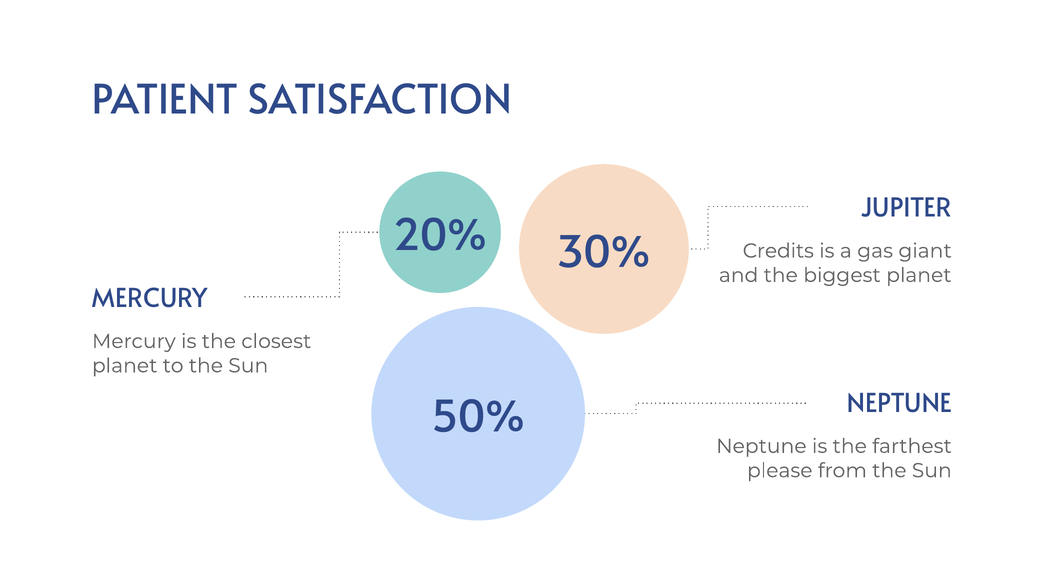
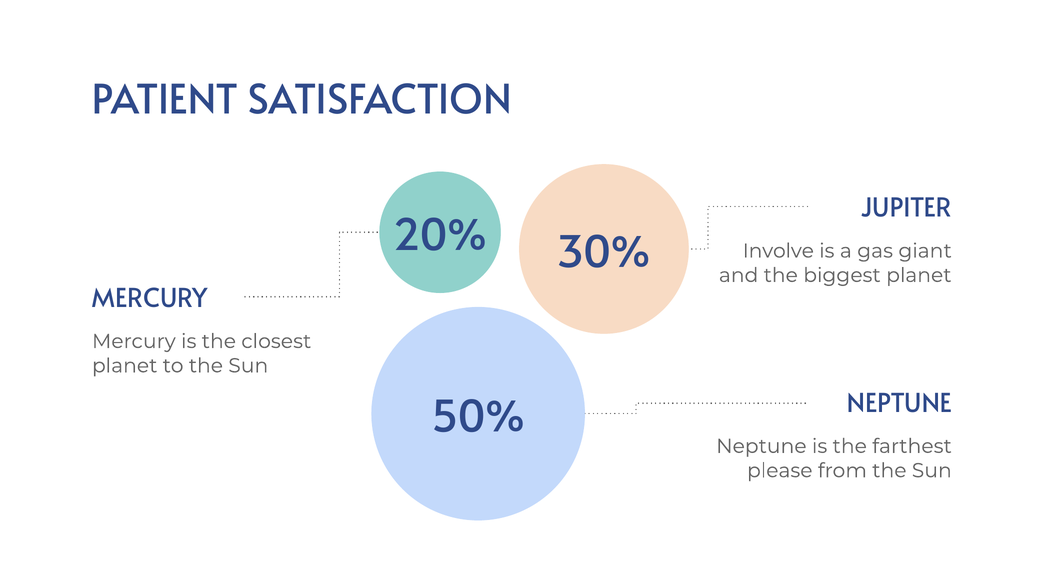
Credits: Credits -> Involve
